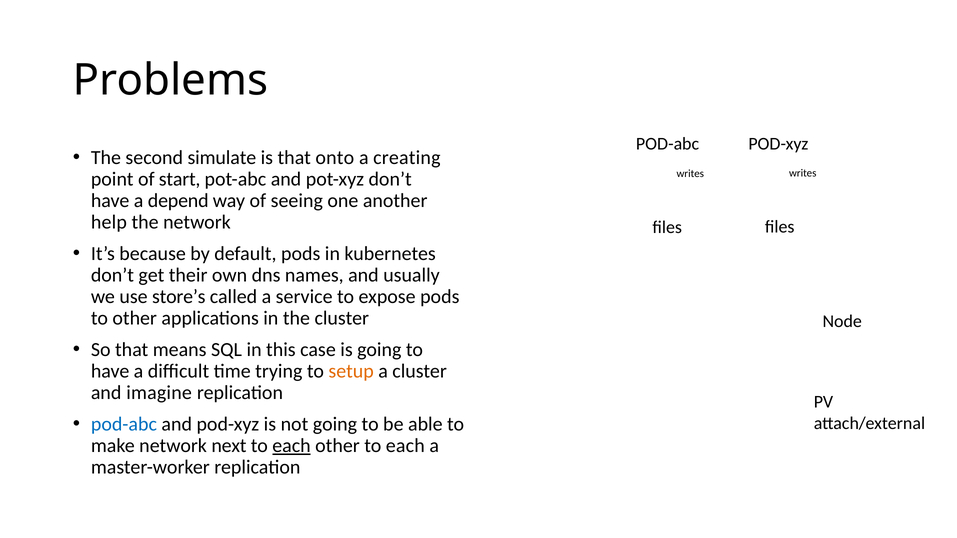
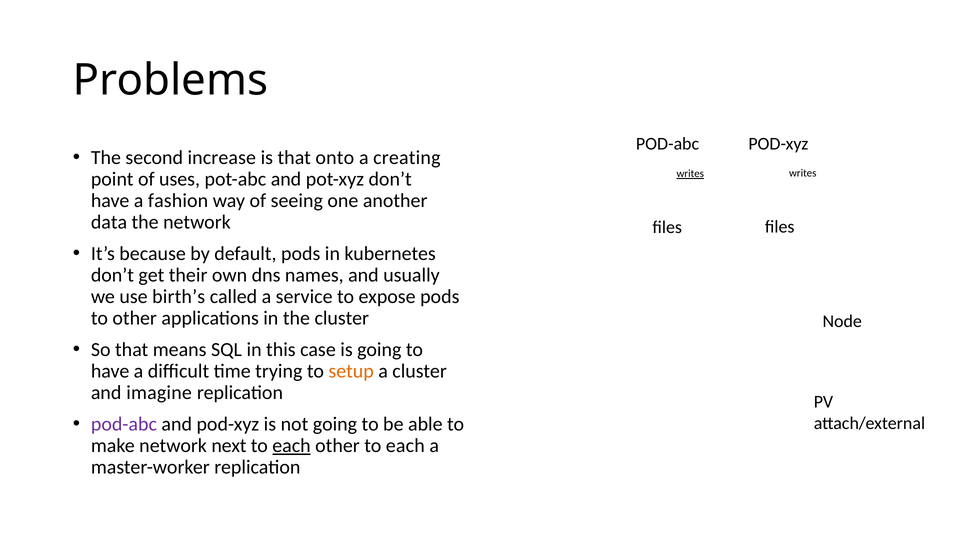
simulate: simulate -> increase
writes at (690, 174) underline: none -> present
start: start -> uses
depend: depend -> fashion
help: help -> data
store’s: store’s -> birth’s
pod-abc at (124, 424) colour: blue -> purple
